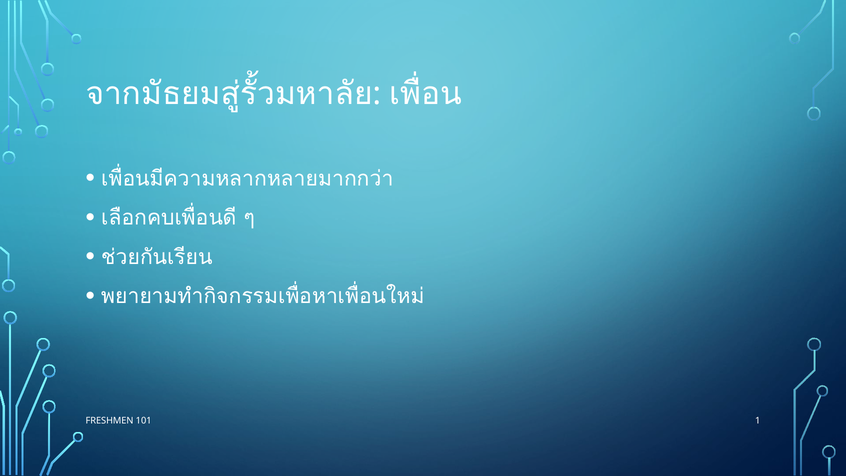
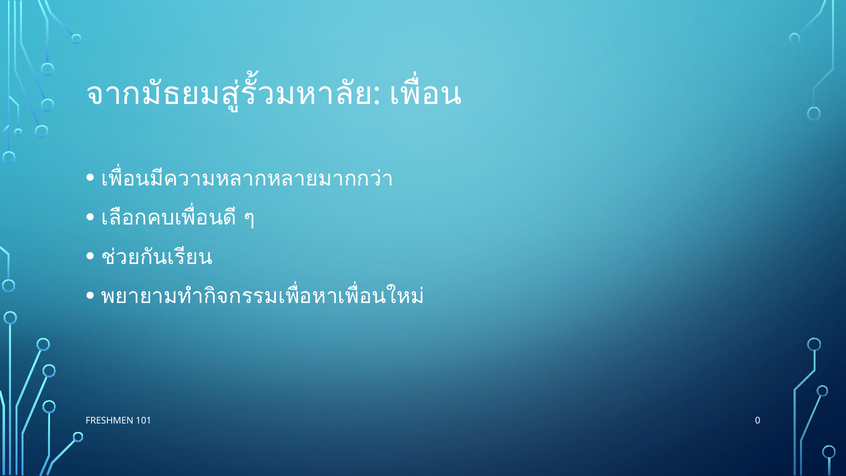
1: 1 -> 0
